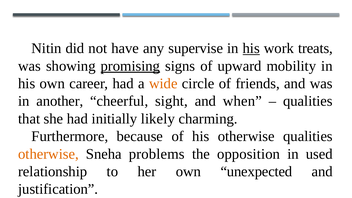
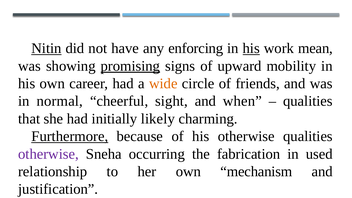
Nitin underline: none -> present
supervise: supervise -> enforcing
treats: treats -> mean
another: another -> normal
Furthermore underline: none -> present
otherwise at (48, 154) colour: orange -> purple
problems: problems -> occurring
opposition: opposition -> fabrication
unexpected: unexpected -> mechanism
